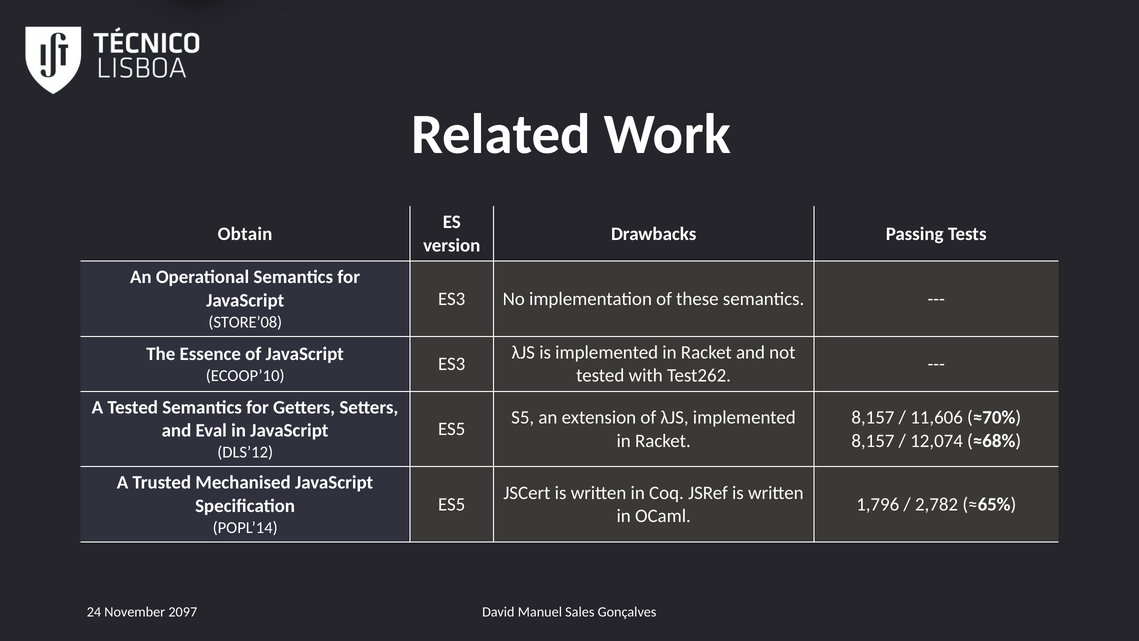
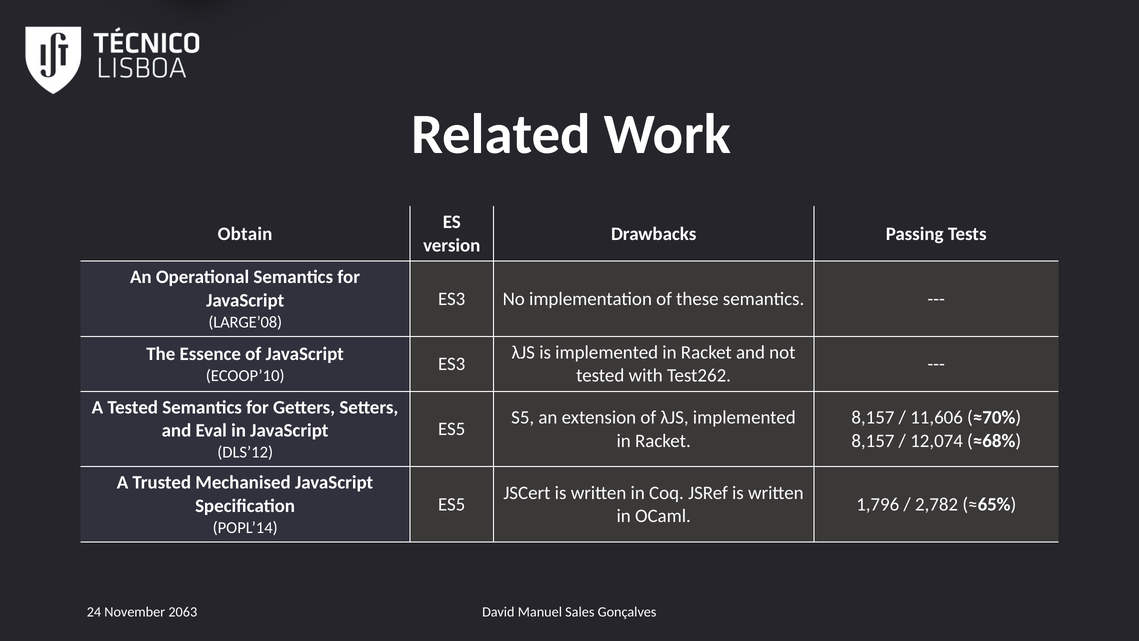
STORE’08: STORE’08 -> LARGE’08
2097: 2097 -> 2063
